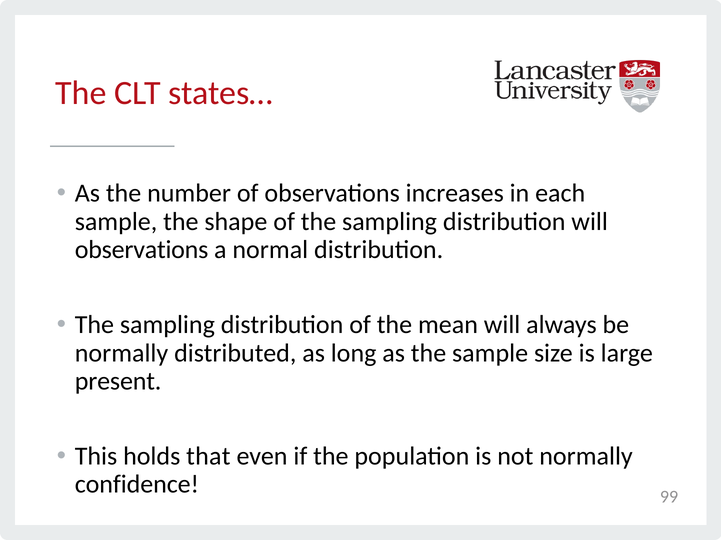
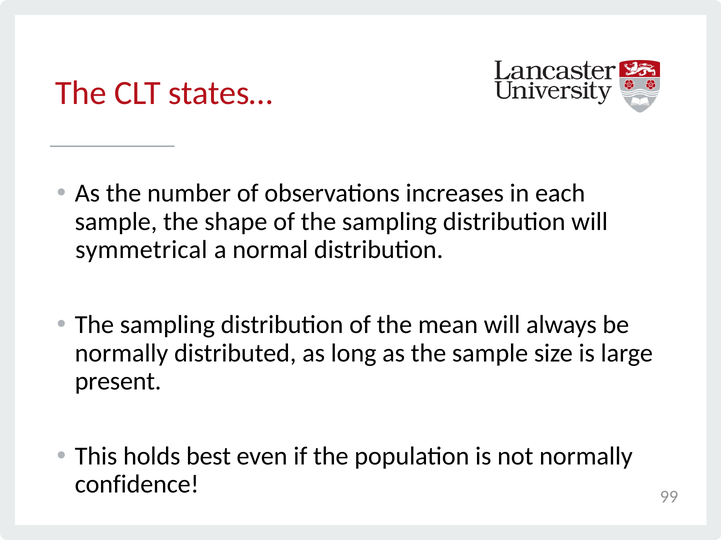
observations at (142, 250): observations -> symmetrical
holds that: that -> best
